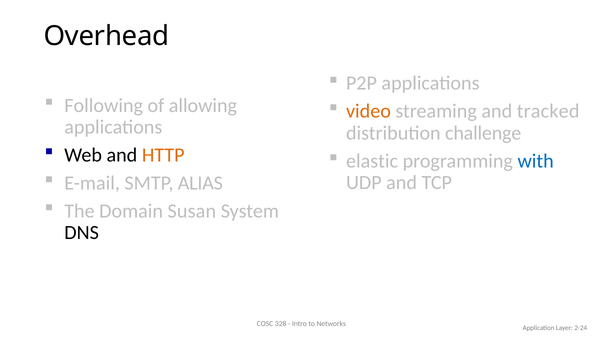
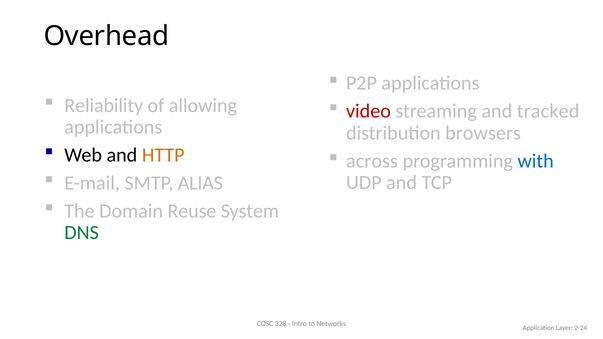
Following: Following -> Reliability
video colour: orange -> red
challenge: challenge -> browsers
elastic: elastic -> across
Susan: Susan -> Reuse
DNS colour: black -> green
